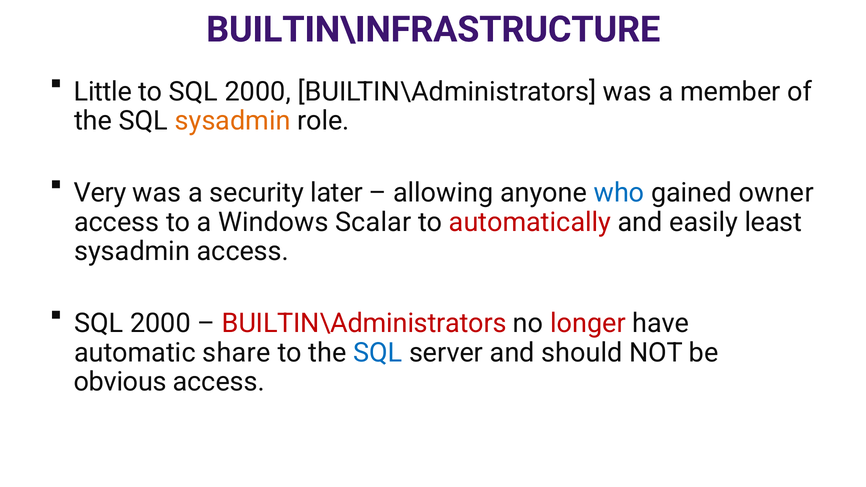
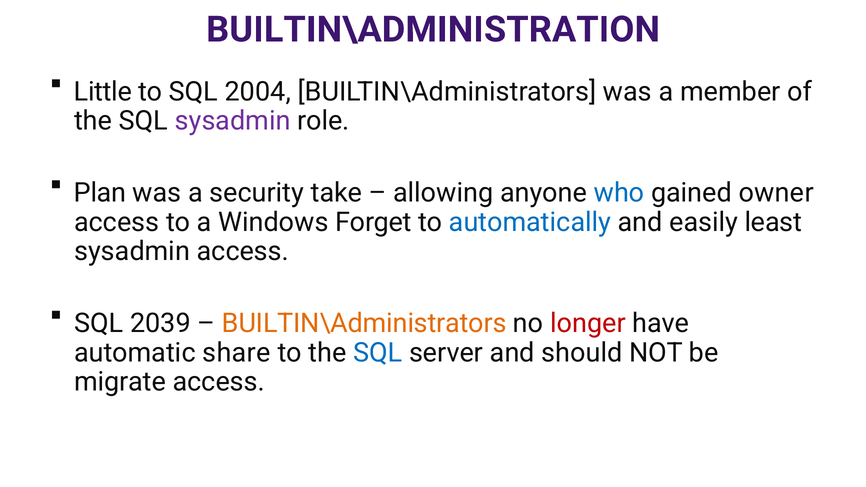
BUILTIN\INFRASTRUCTURE: BUILTIN\INFRASTRUCTURE -> BUILTIN\ADMINISTRATION
to SQL 2000: 2000 -> 2004
sysadmin at (233, 121) colour: orange -> purple
Very: Very -> Plan
later: later -> take
Scalar: Scalar -> Forget
automatically colour: red -> blue
2000 at (160, 324): 2000 -> 2039
BUILTIN\Administrators at (364, 324) colour: red -> orange
obvious: obvious -> migrate
